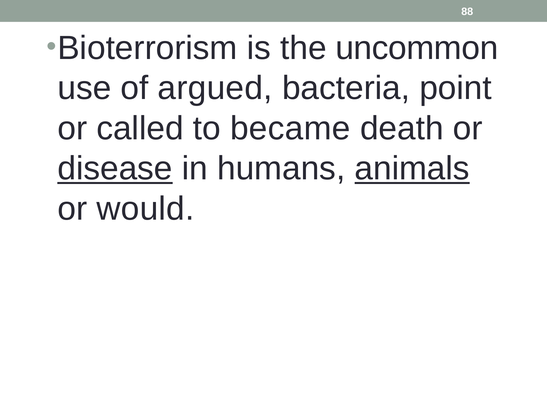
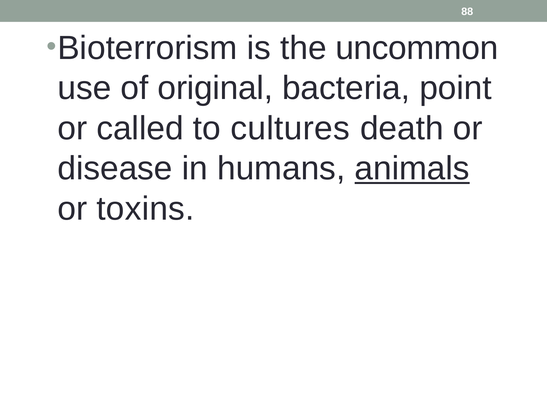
argued: argued -> original
became: became -> cultures
disease underline: present -> none
would: would -> toxins
